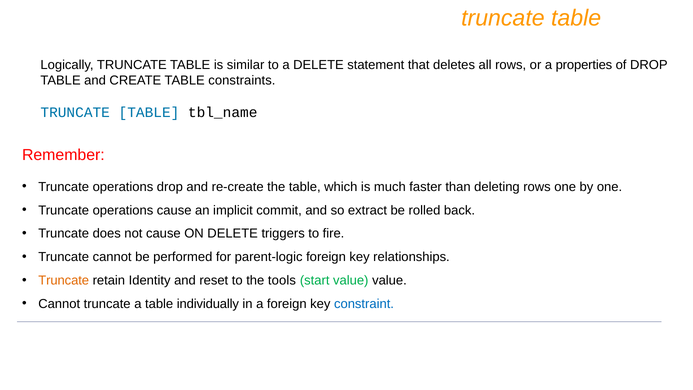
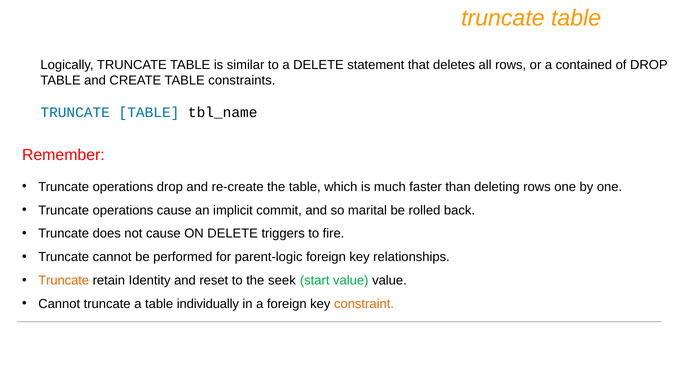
properties: properties -> contained
extract: extract -> marital
tools: tools -> seek
constraint colour: blue -> orange
